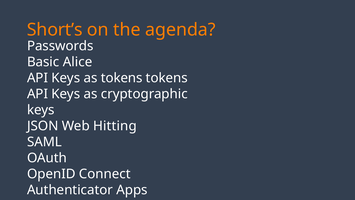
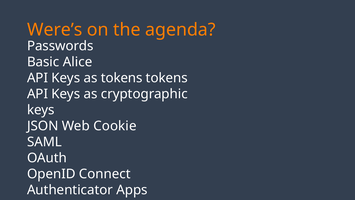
Short’s: Short’s -> Were’s
Hitting: Hitting -> Cookie
